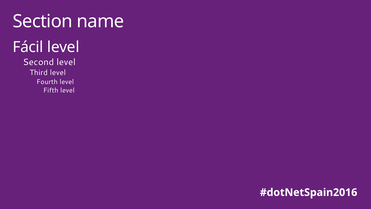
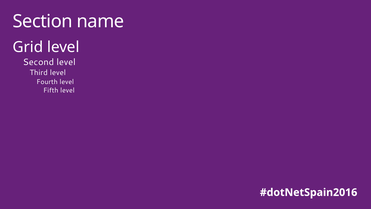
Fácil: Fácil -> Grid
